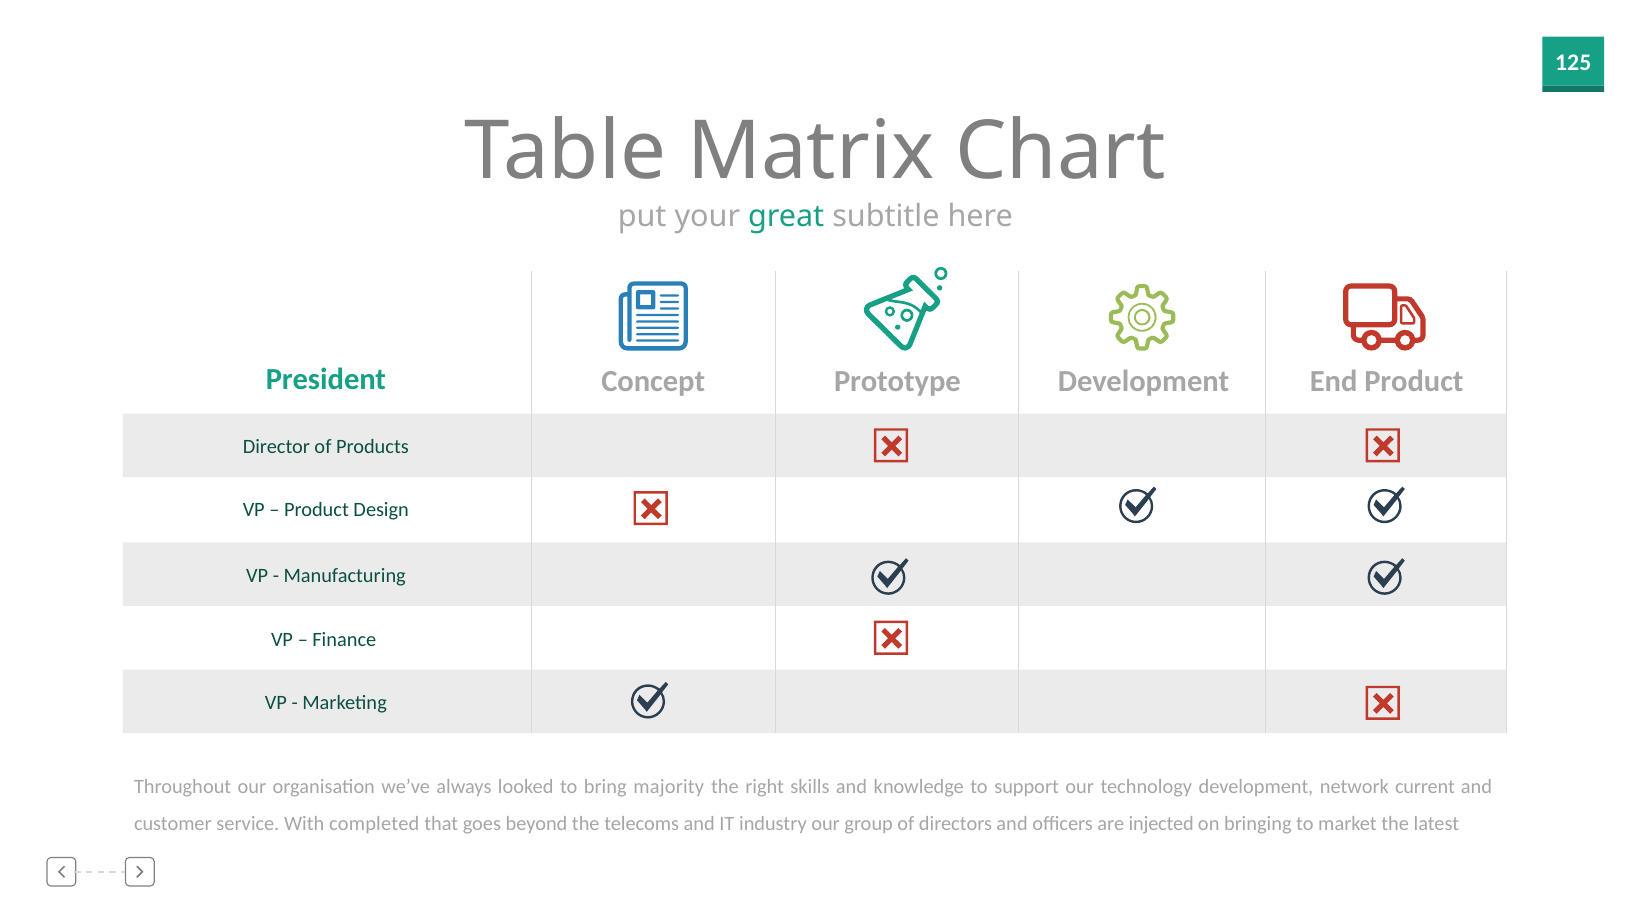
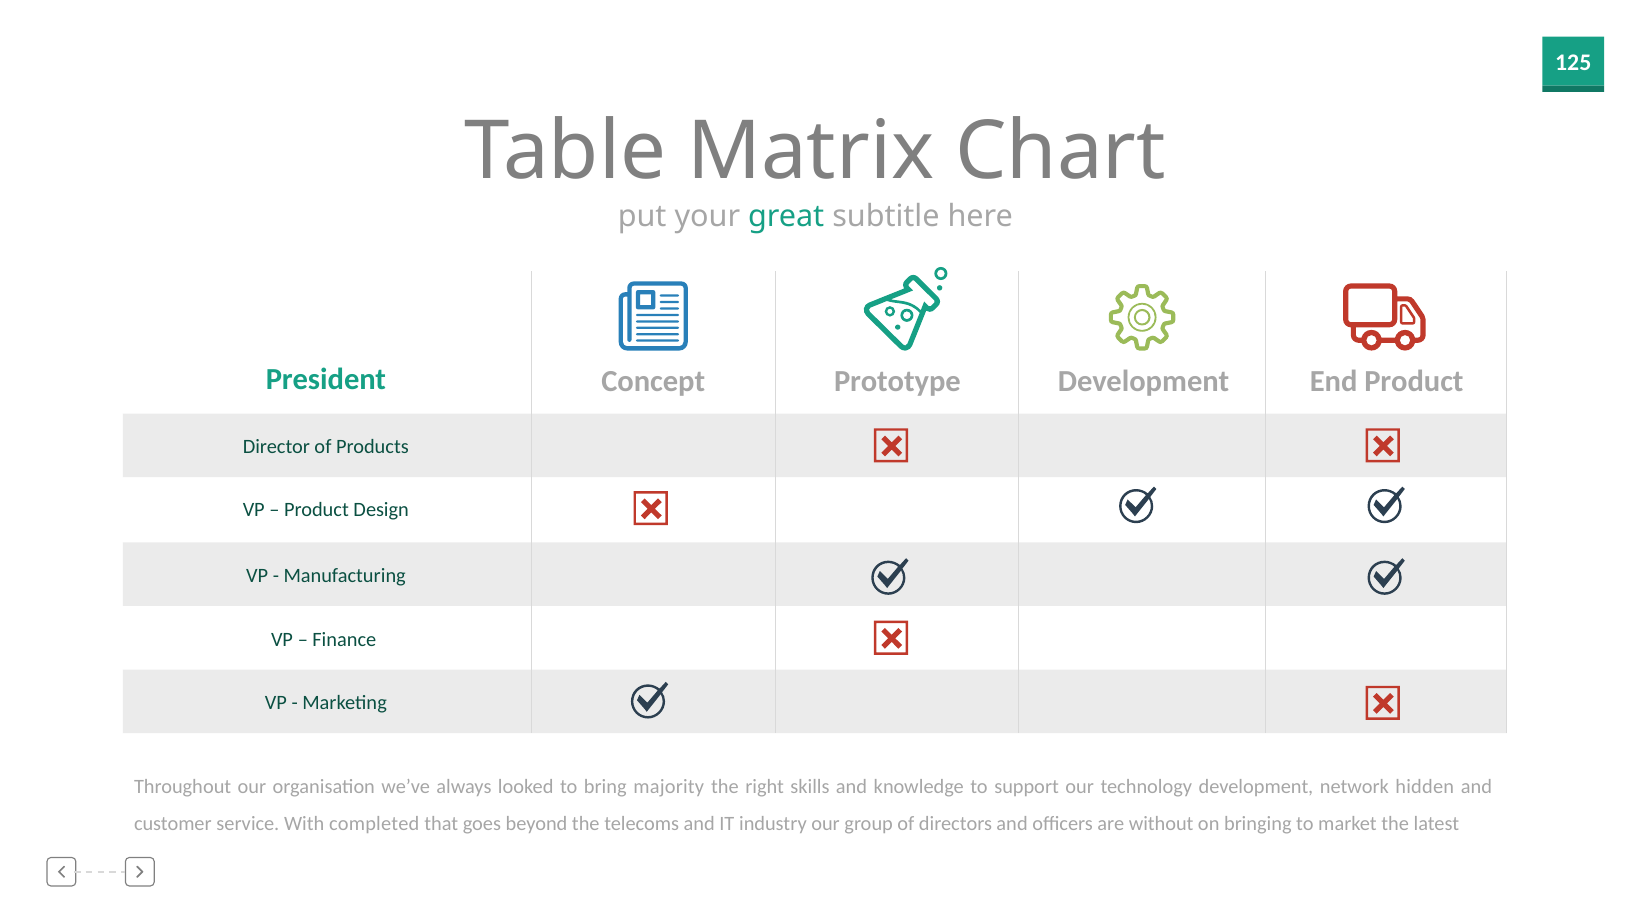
current: current -> hidden
injected: injected -> without
